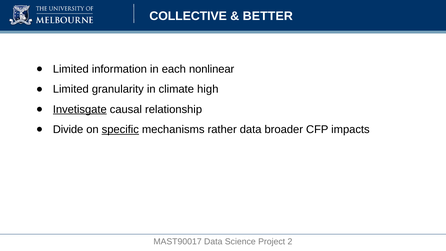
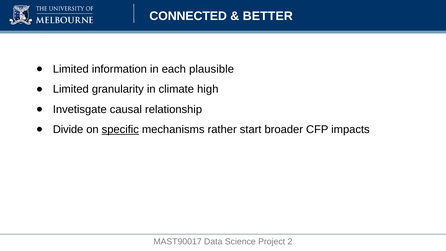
COLLECTIVE: COLLECTIVE -> CONNECTED
nonlinear: nonlinear -> plausible
Invetisgate underline: present -> none
rather data: data -> start
